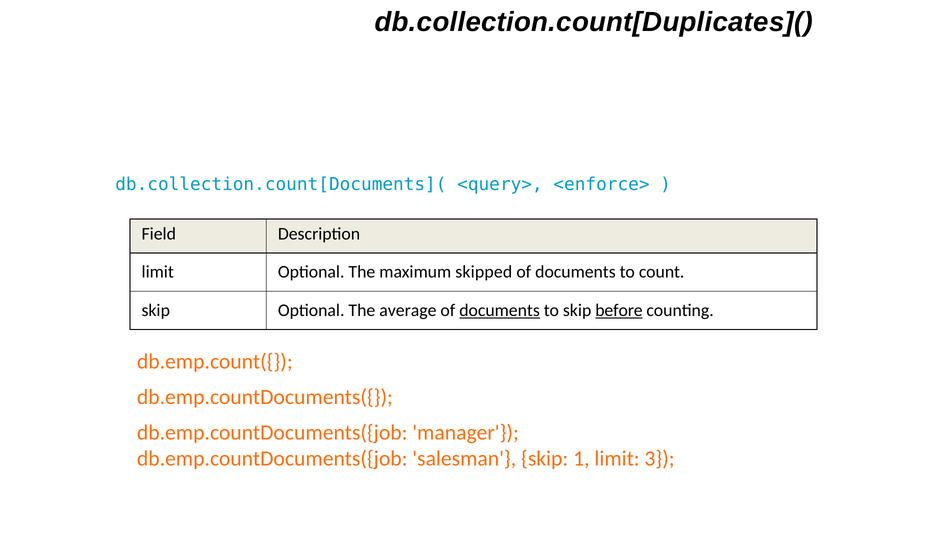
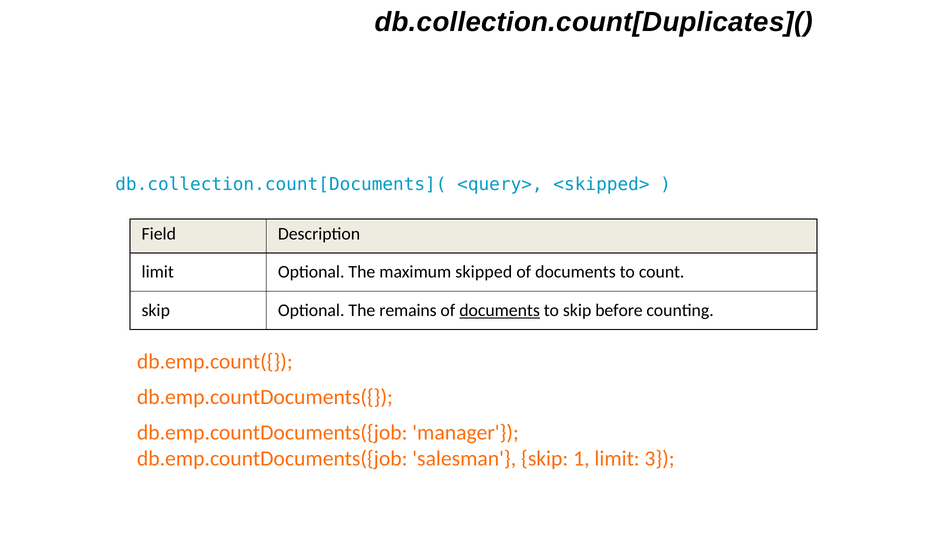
<enforce>: <enforce> -> <skipped>
average: average -> remains
before underline: present -> none
